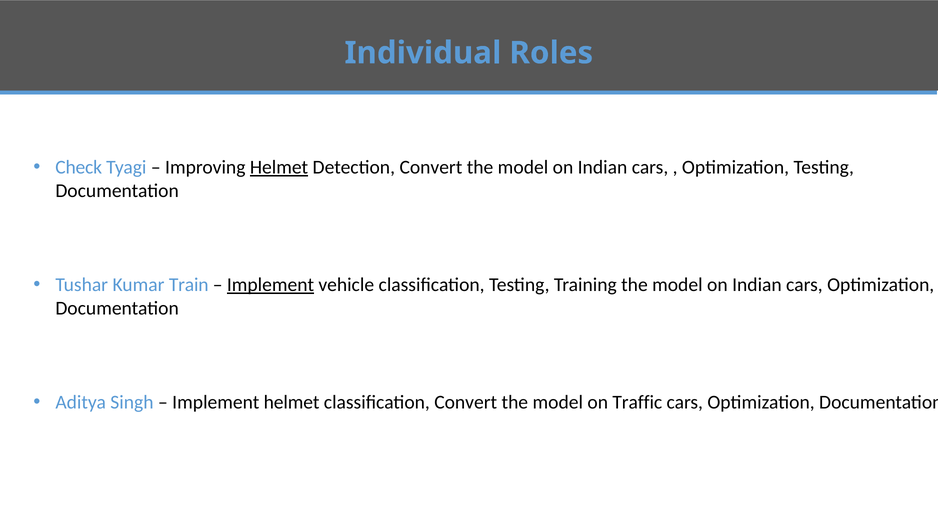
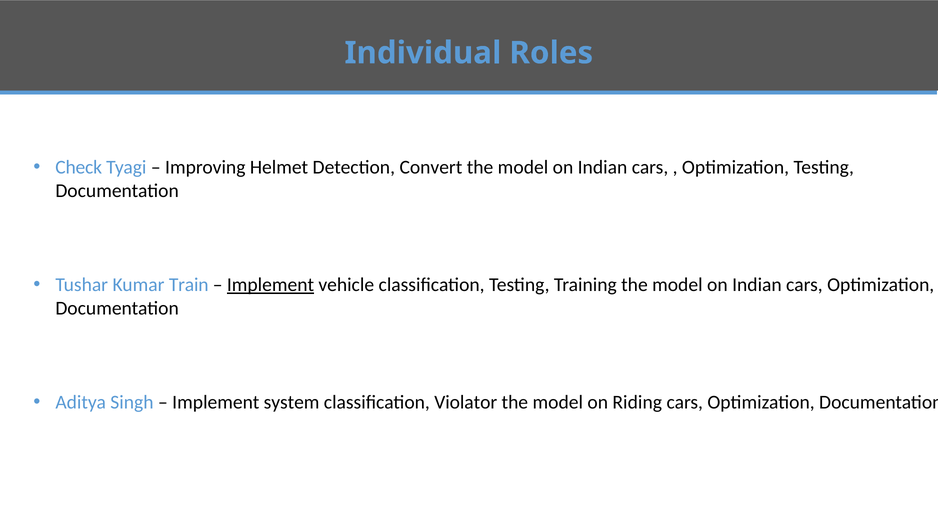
Helmet at (279, 167) underline: present -> none
Implement helmet: helmet -> system
classification Convert: Convert -> Violator
Traffic: Traffic -> Riding
